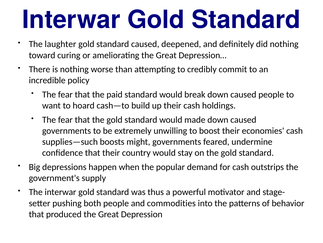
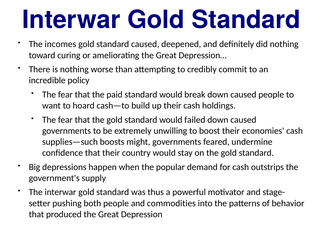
laughter: laughter -> incomes
made: made -> failed
